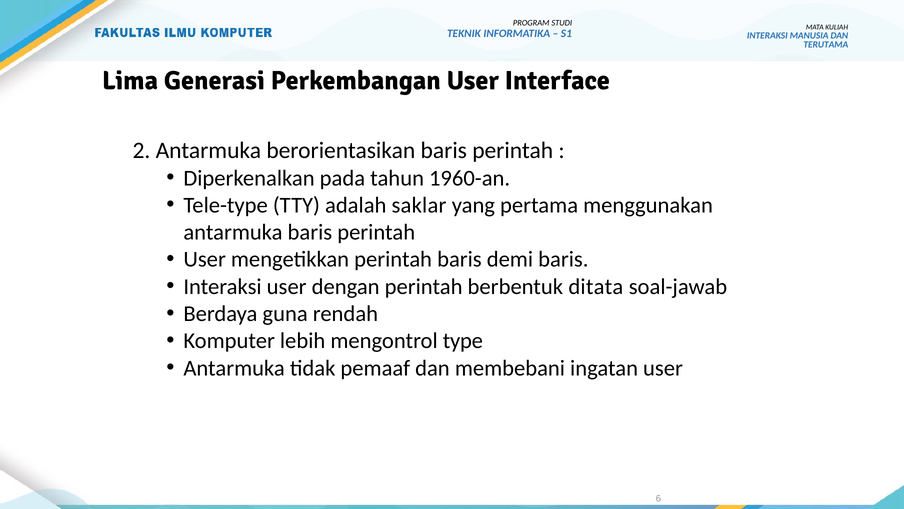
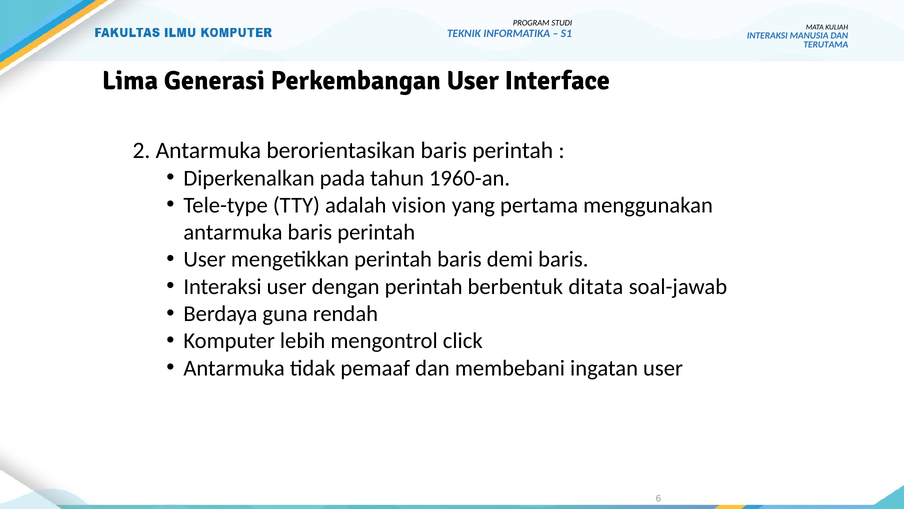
saklar: saklar -> vision
type: type -> click
